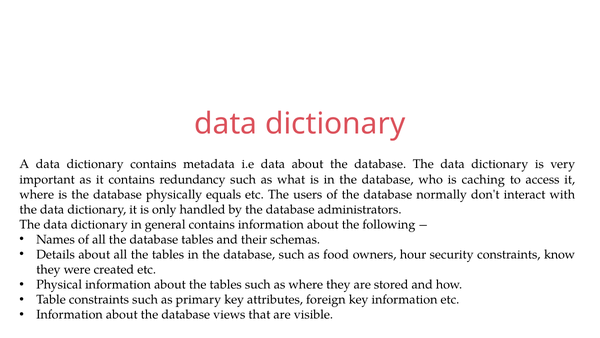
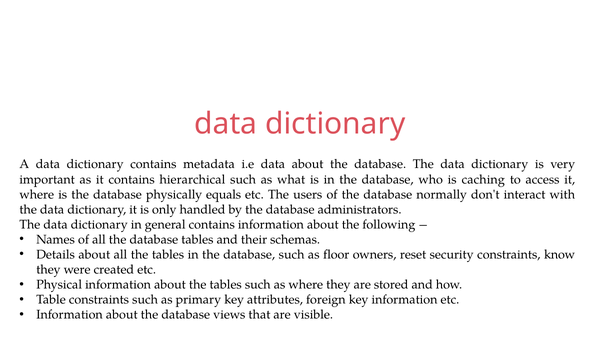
redundancy: redundancy -> hierarchical
food: food -> floor
hour: hour -> reset
